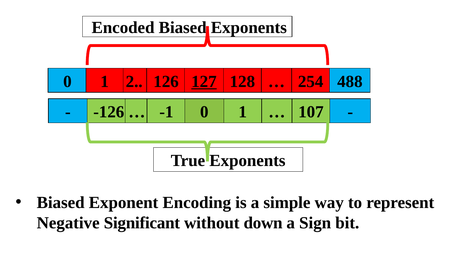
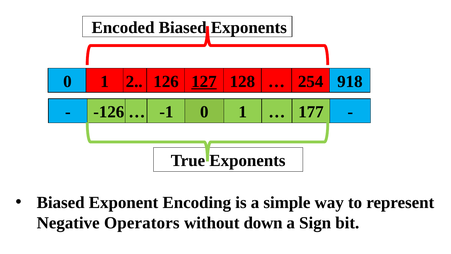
488: 488 -> 918
107: 107 -> 177
Significant: Significant -> Operators
